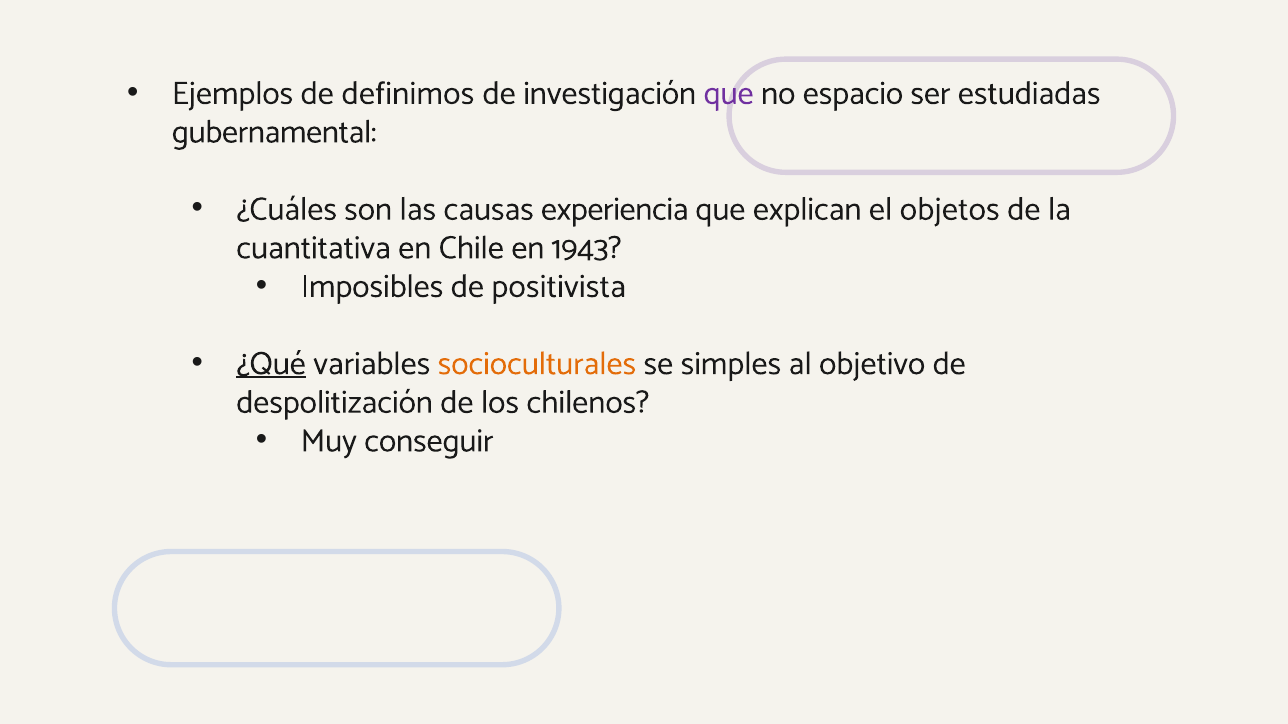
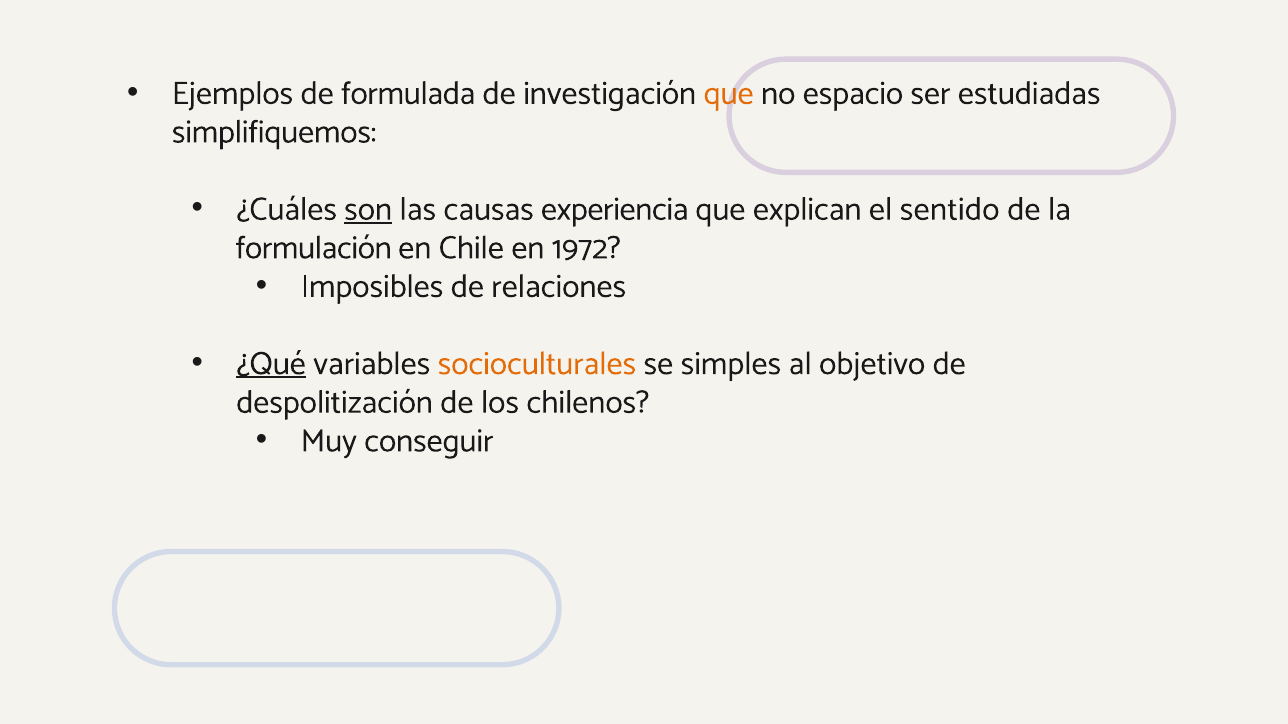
definimos: definimos -> formulada
que at (729, 93) colour: purple -> orange
gubernamental: gubernamental -> simplifiquemos
son underline: none -> present
objetos: objetos -> sentido
cuantitativa: cuantitativa -> formulación
1943: 1943 -> 1972
positivista: positivista -> relaciones
